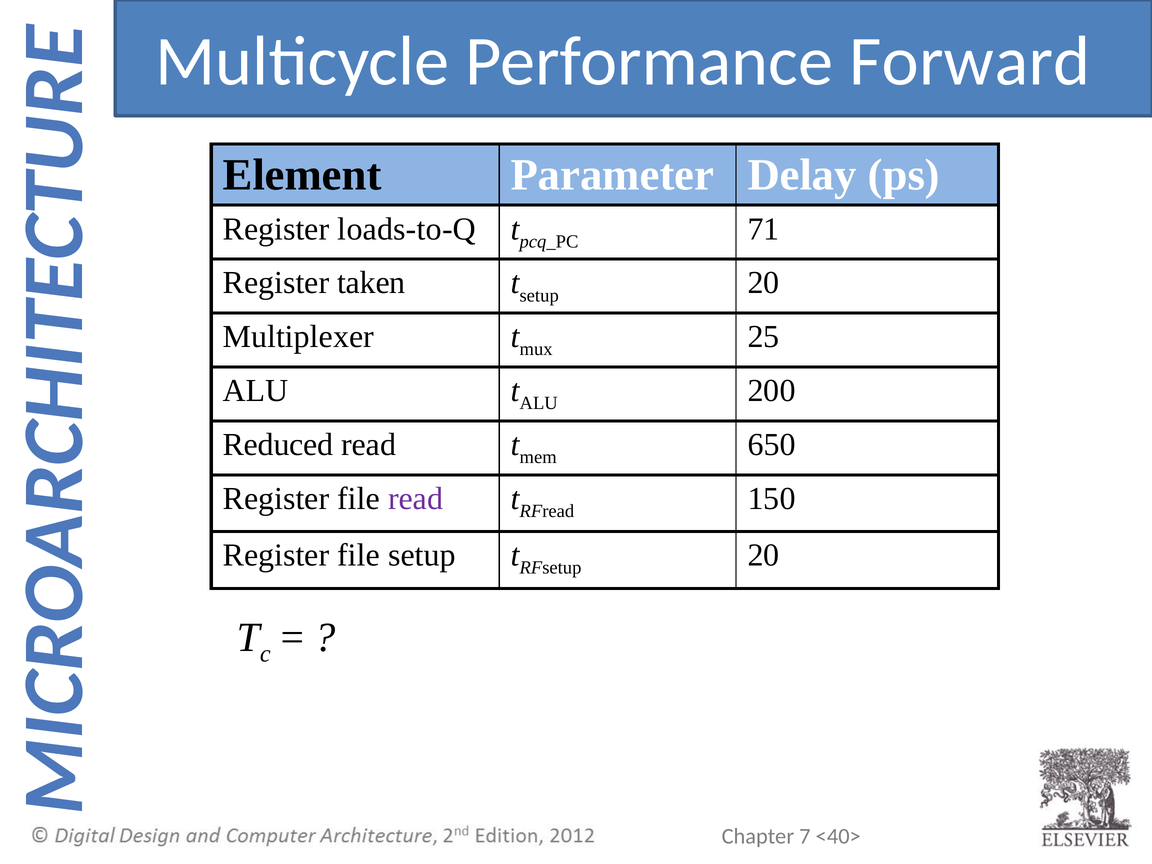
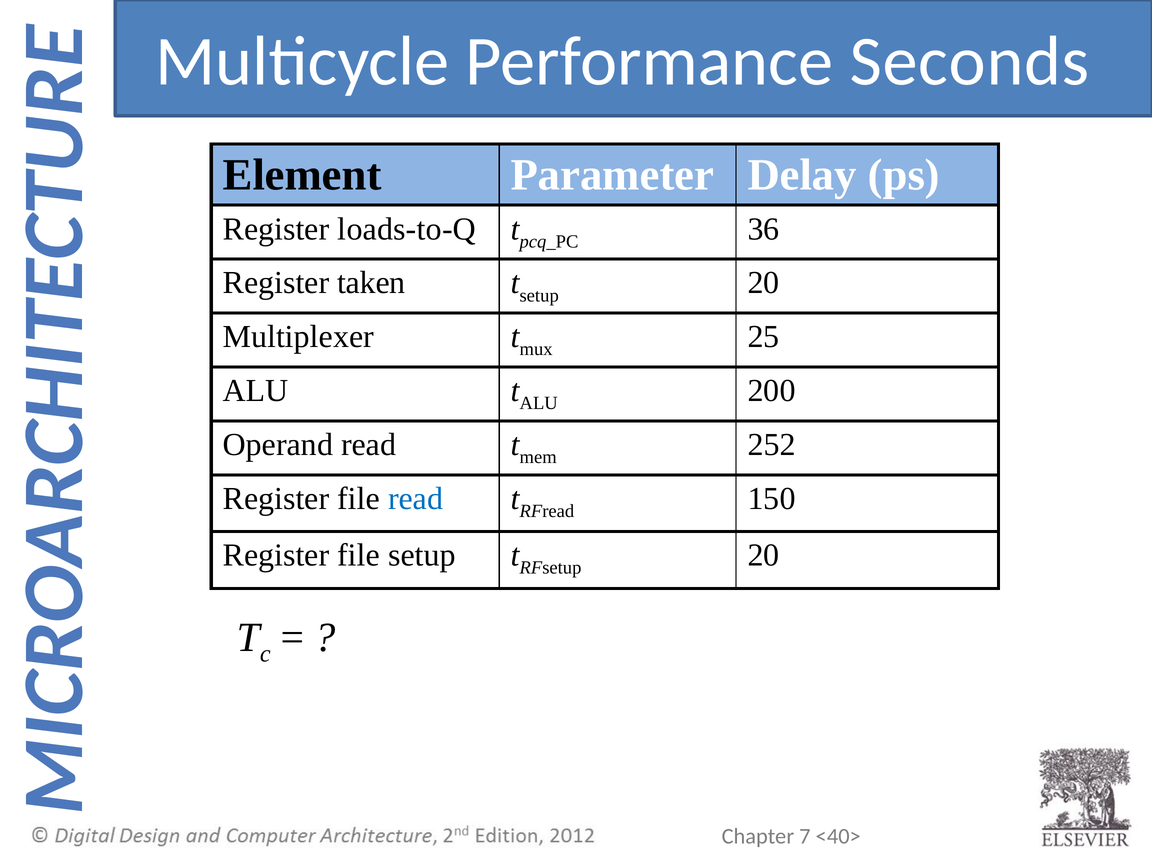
Forward: Forward -> Seconds
71: 71 -> 36
Reduced: Reduced -> Operand
650: 650 -> 252
read at (416, 499) colour: purple -> blue
